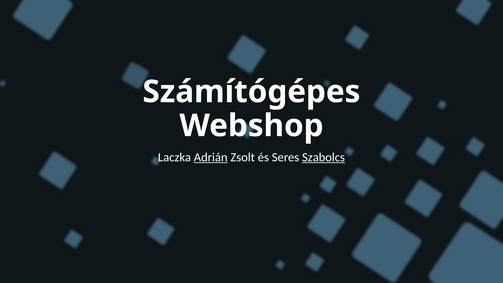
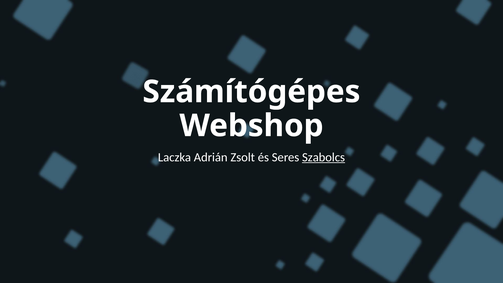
Adrián underline: present -> none
